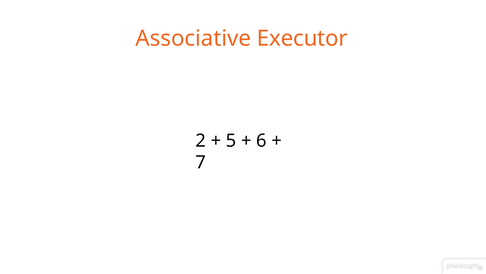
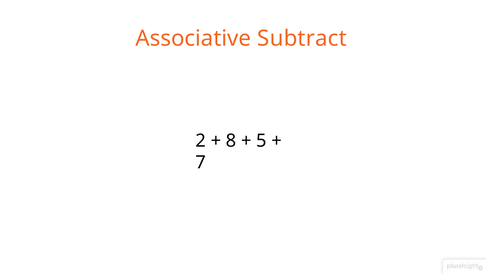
Executor: Executor -> Subtract
5: 5 -> 8
6: 6 -> 5
